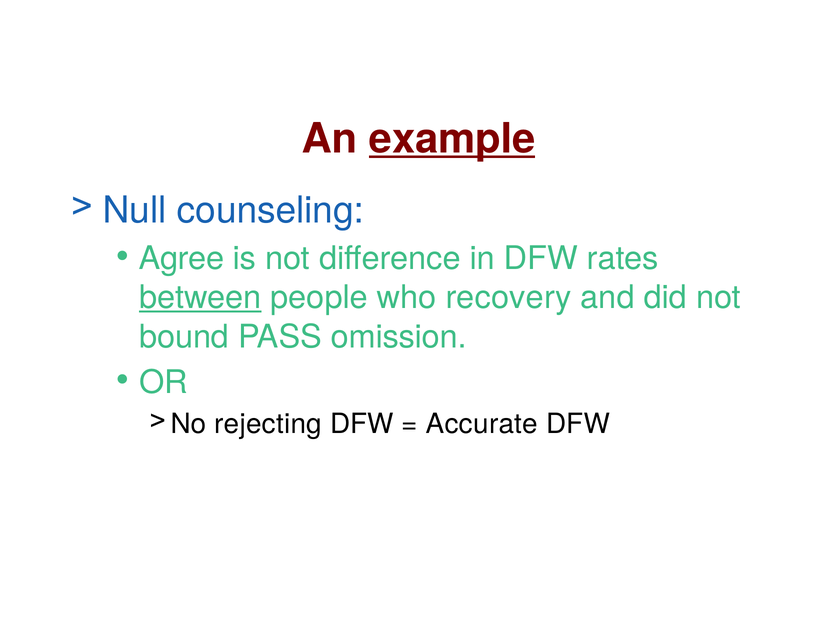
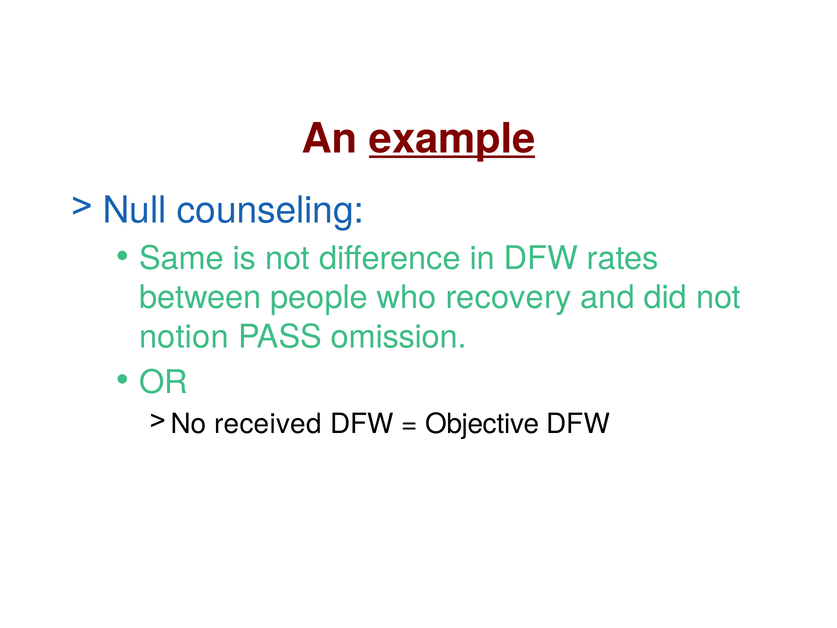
Agree: Agree -> Same
between underline: present -> none
bound: bound -> notion
rejecting: rejecting -> received
Accurate: Accurate -> Objective
